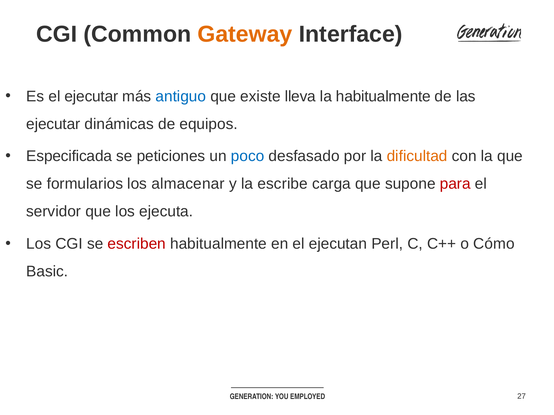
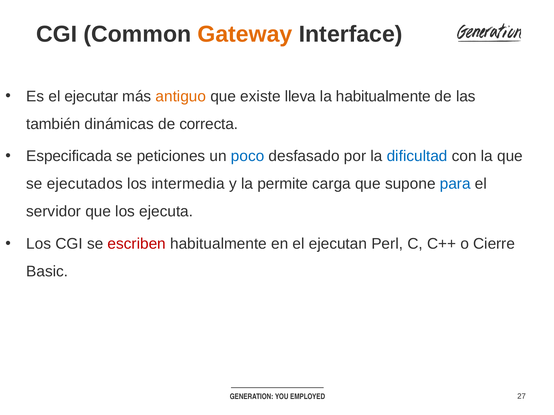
antiguo colour: blue -> orange
ejecutar at (53, 124): ejecutar -> también
equipos: equipos -> correcta
dificultad colour: orange -> blue
formularios: formularios -> ejecutados
almacenar: almacenar -> intermedia
escribe: escribe -> permite
para colour: red -> blue
Cómo: Cómo -> Cierre
